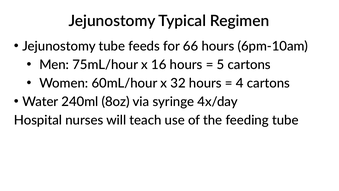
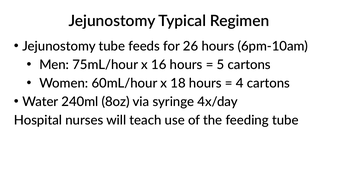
66: 66 -> 26
32: 32 -> 18
